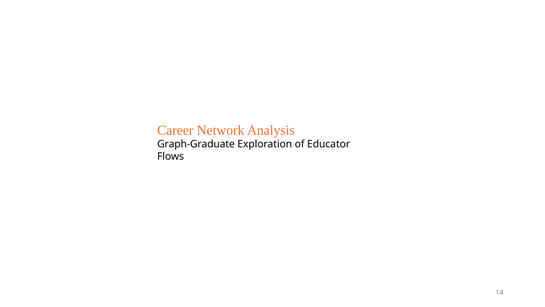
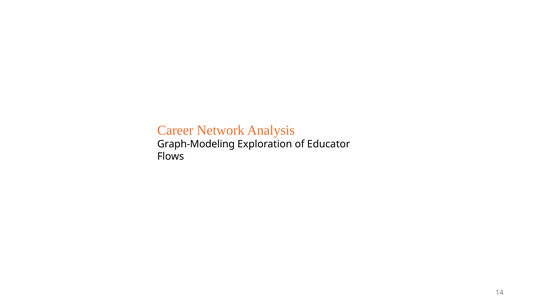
Graph-Graduate: Graph-Graduate -> Graph-Modeling
